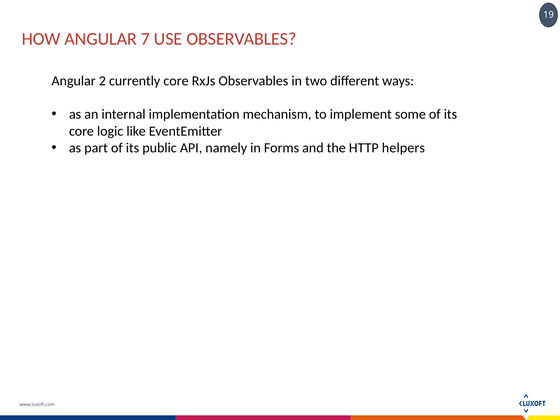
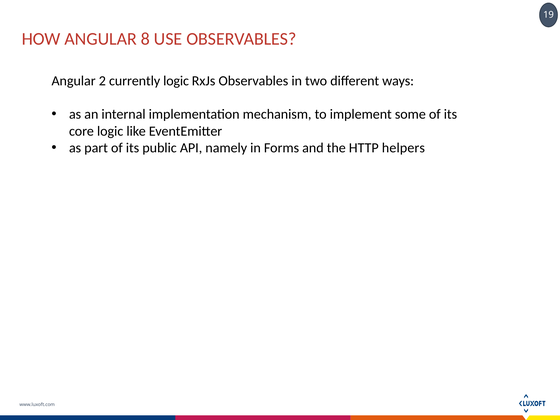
7: 7 -> 8
currently core: core -> logic
